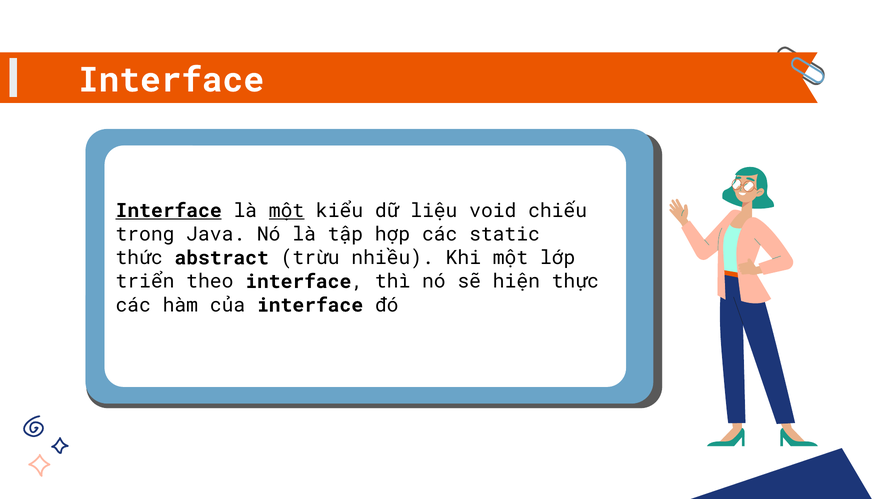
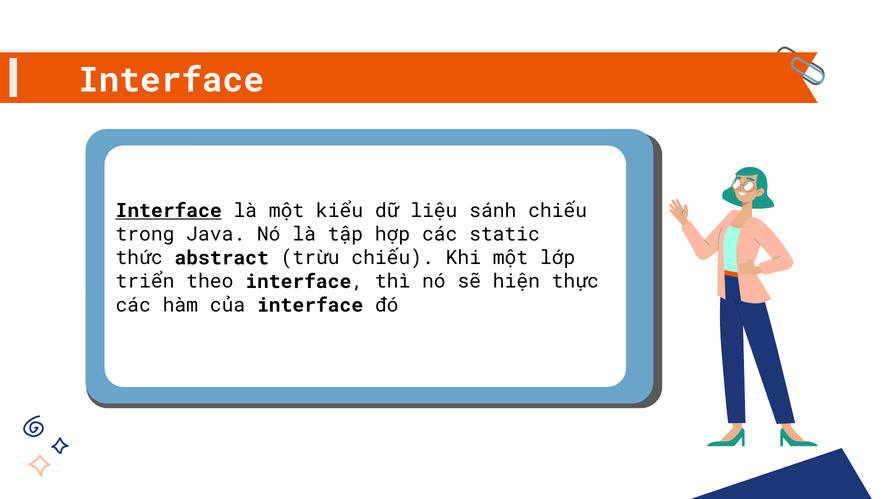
một at (287, 211) underline: present -> none
void: void -> sánh
trừu nhiều: nhiều -> chiếu
